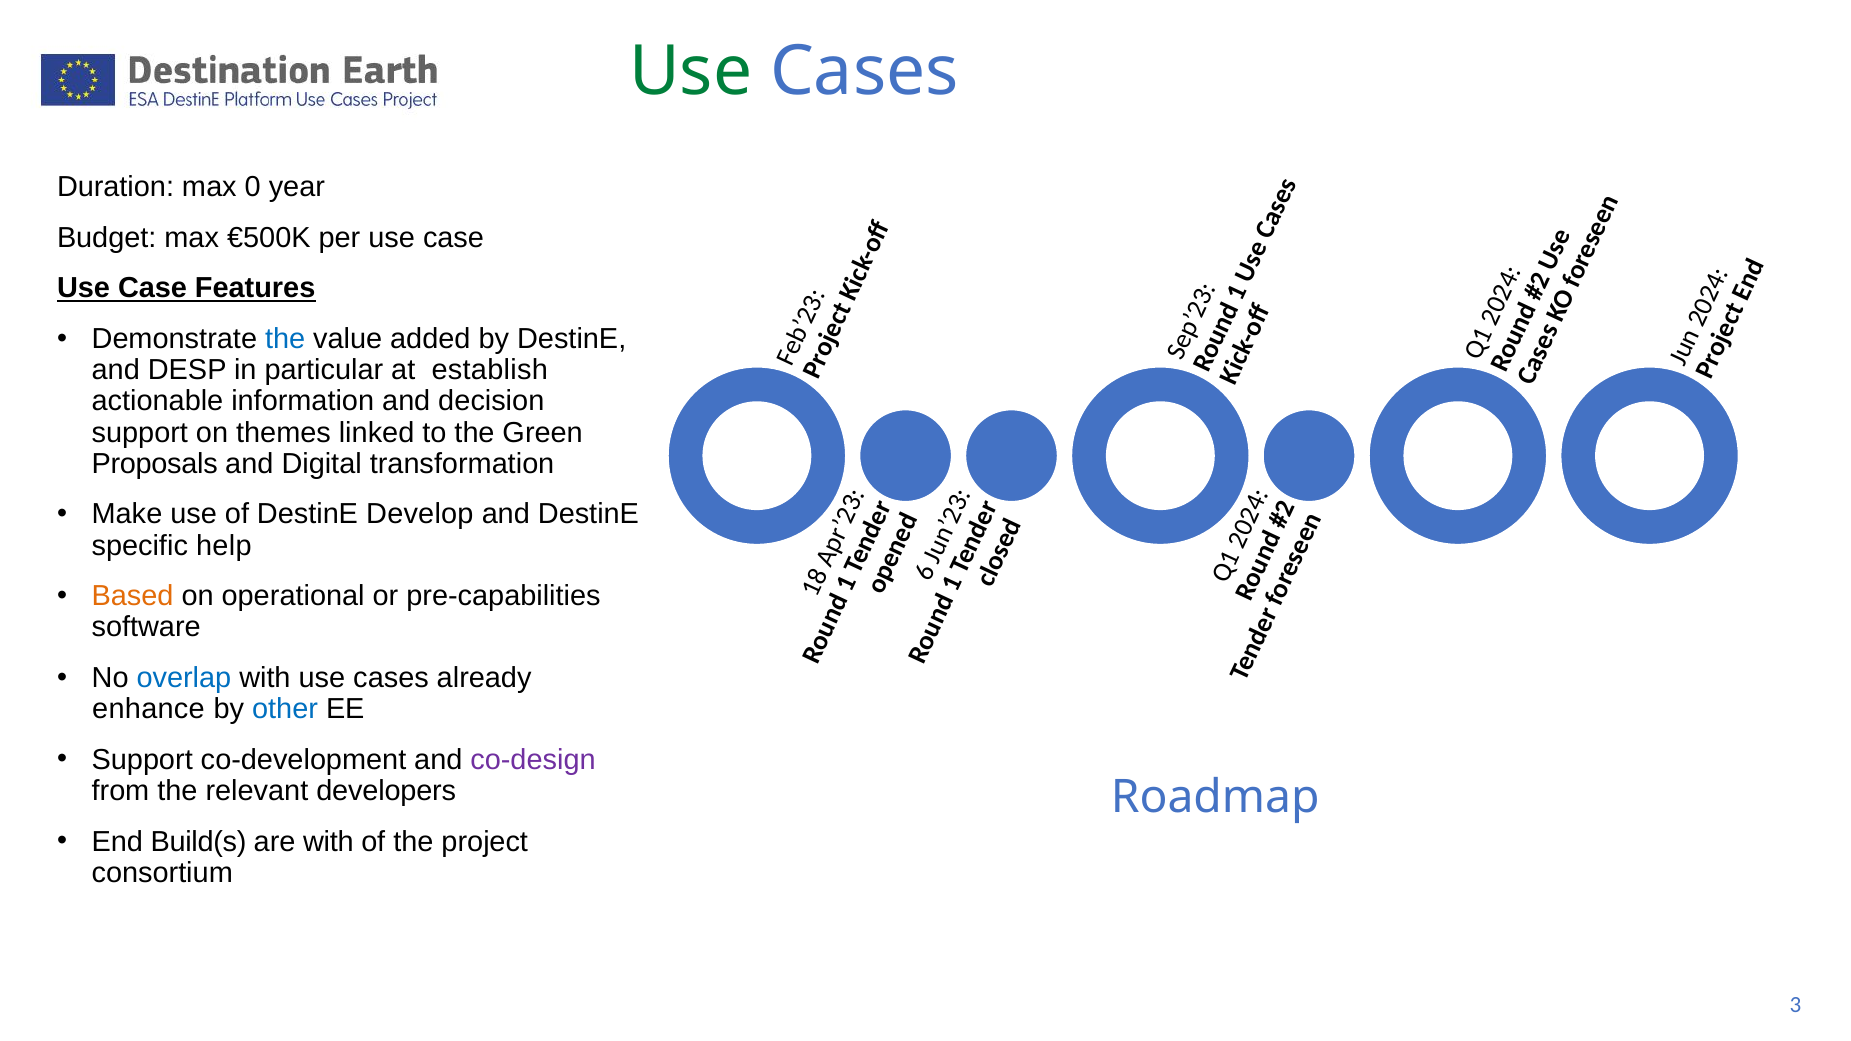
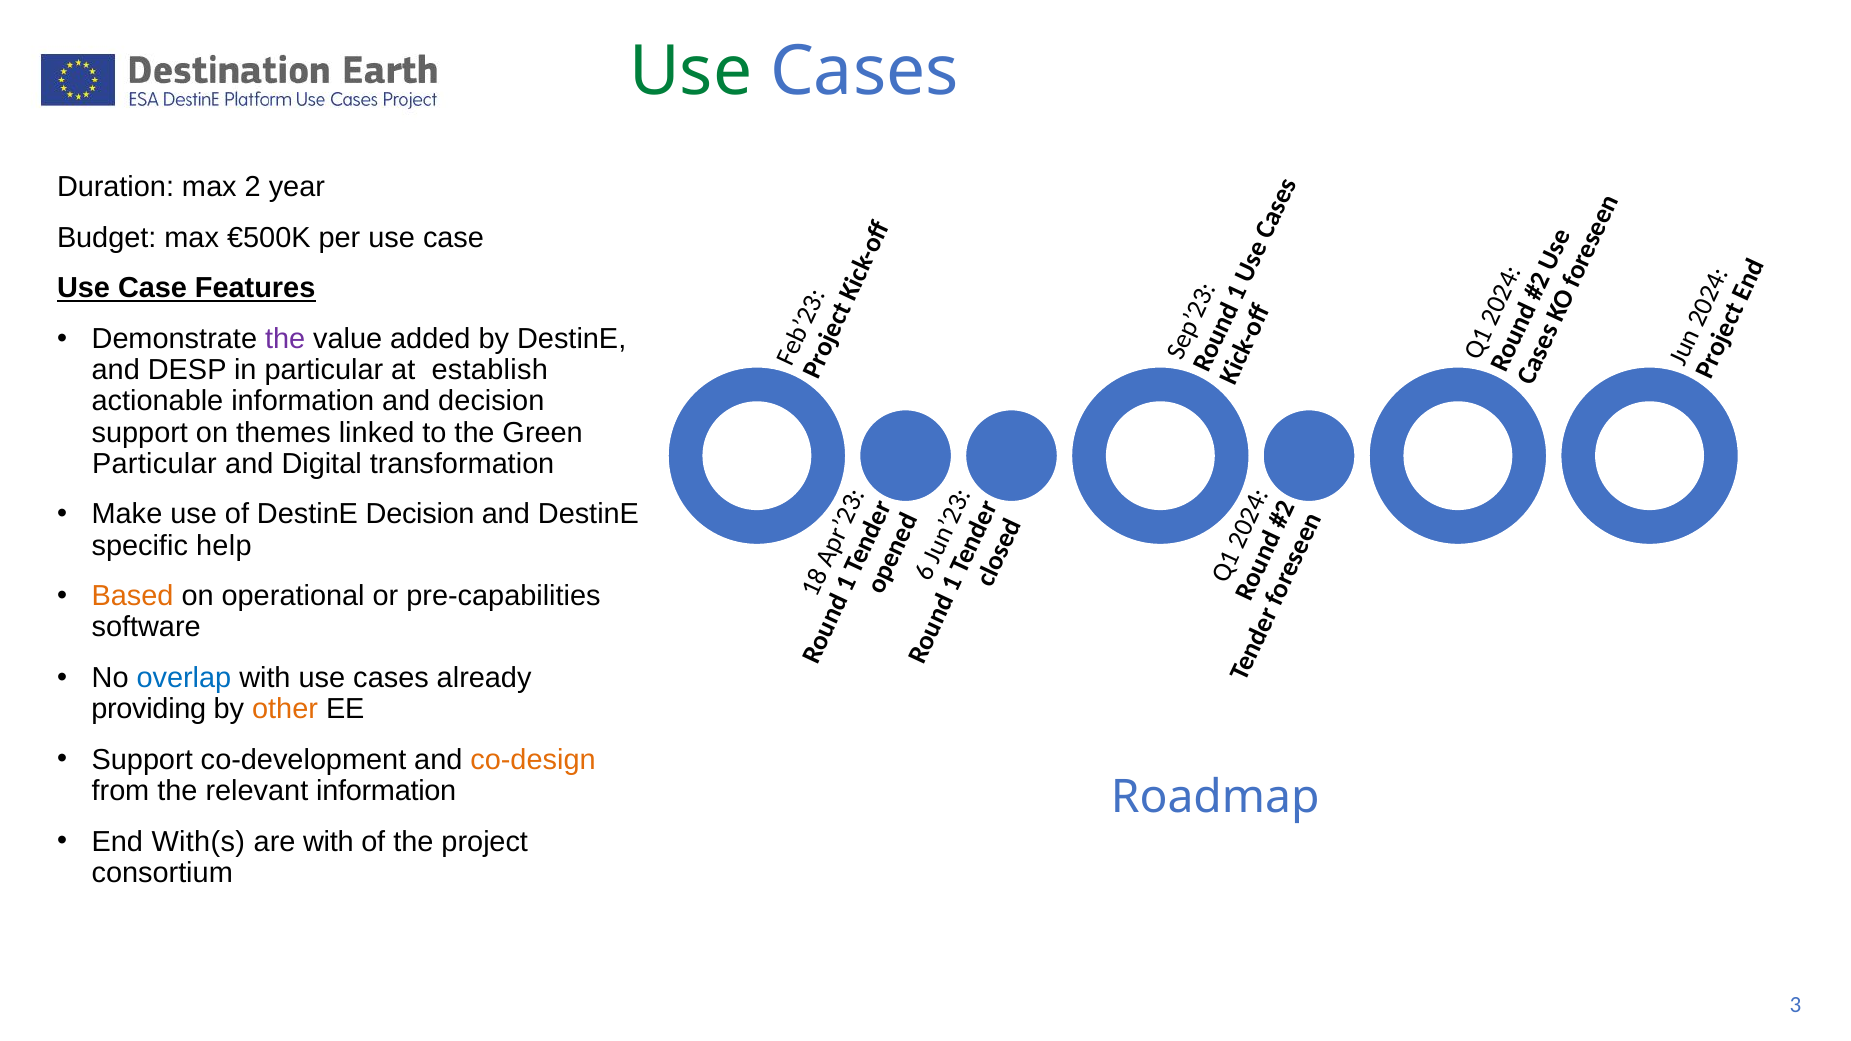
max 0: 0 -> 2
the at (285, 339) colour: blue -> purple
Proposals at (155, 464): Proposals -> Particular
DestinE Develop: Develop -> Decision
enhance: enhance -> providing
other colour: blue -> orange
co-design colour: purple -> orange
relevant developers: developers -> information
Build(s: Build(s -> With(s
